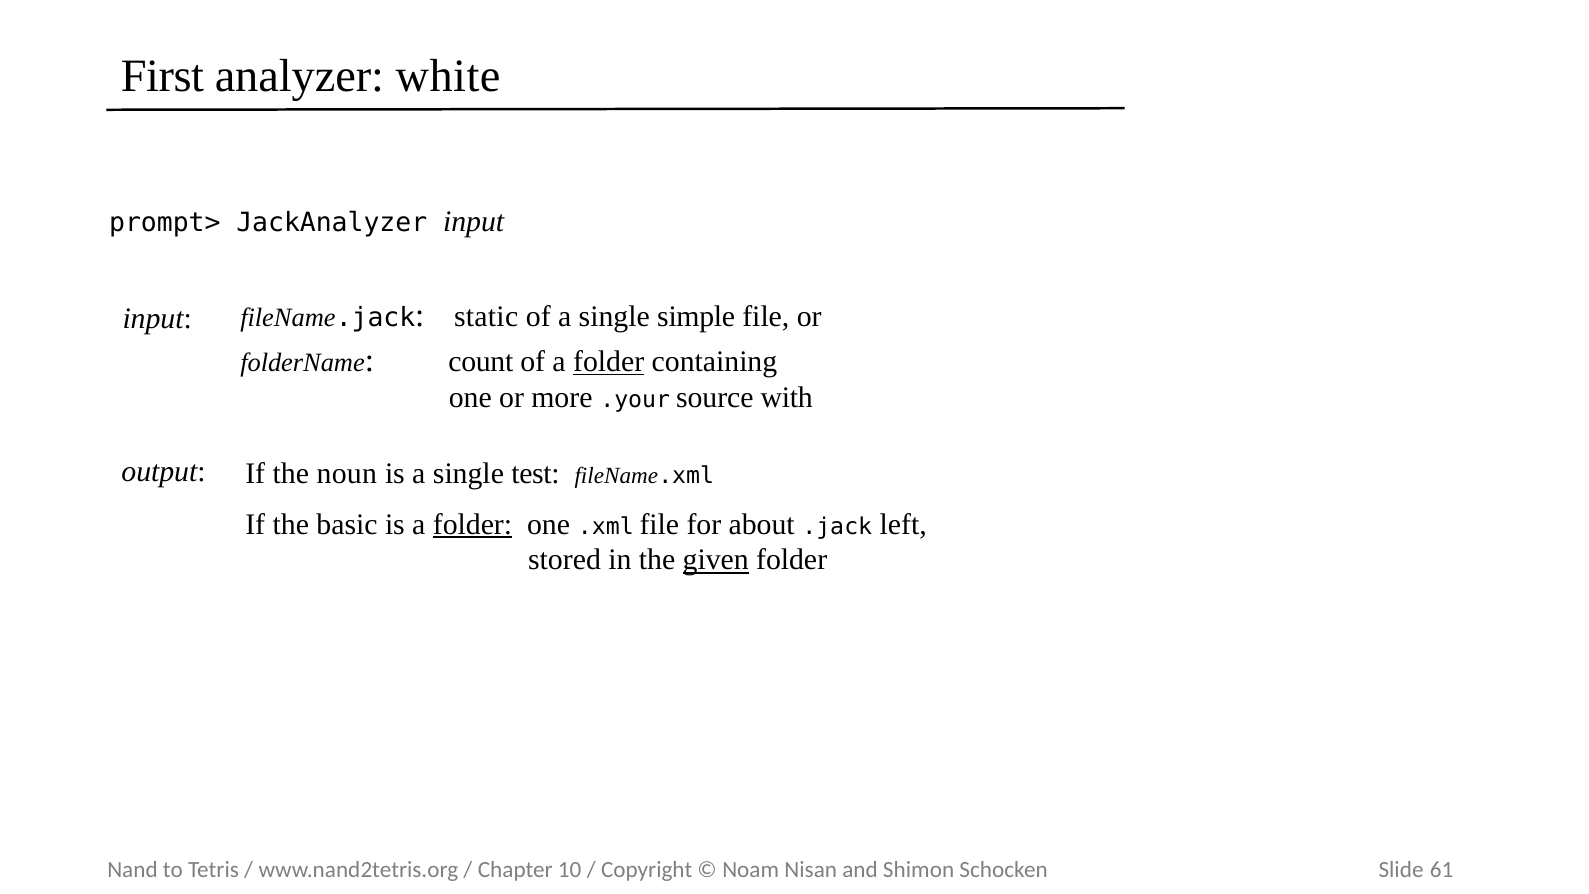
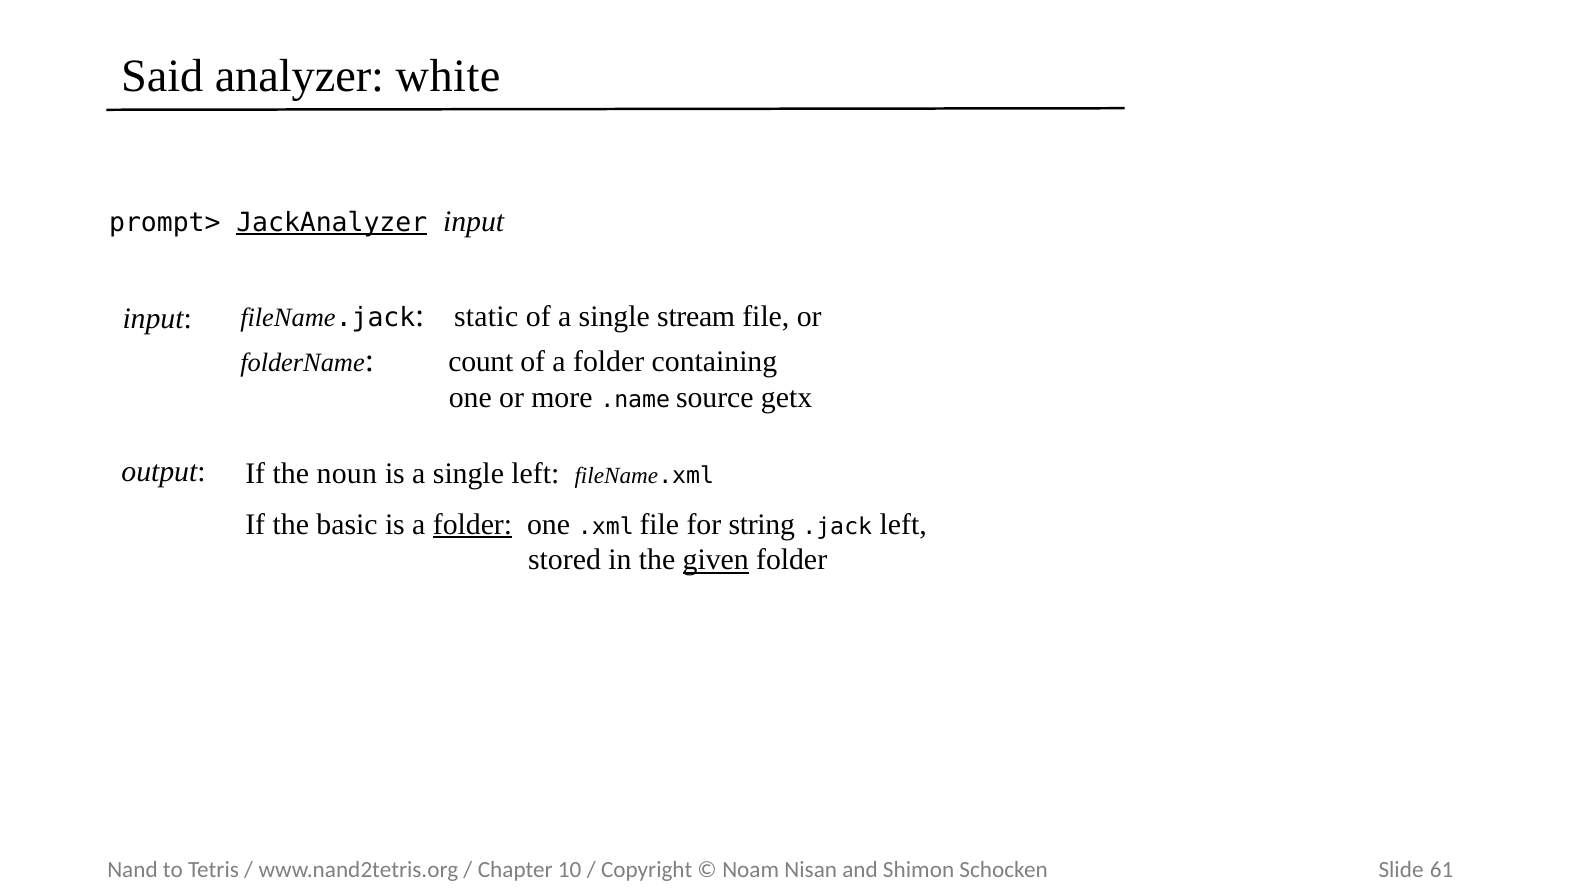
First: First -> Said
JackAnalyzer underline: none -> present
simple: simple -> stream
folder at (609, 362) underline: present -> none
.your: .your -> .name
with: with -> getx
single test: test -> left
about: about -> string
